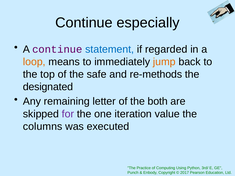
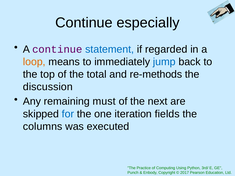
jump colour: orange -> blue
safe: safe -> total
designated: designated -> discussion
letter: letter -> must
both: both -> next
for colour: purple -> blue
value: value -> fields
